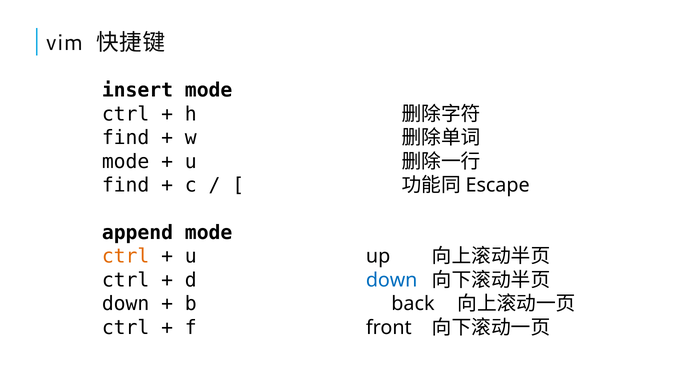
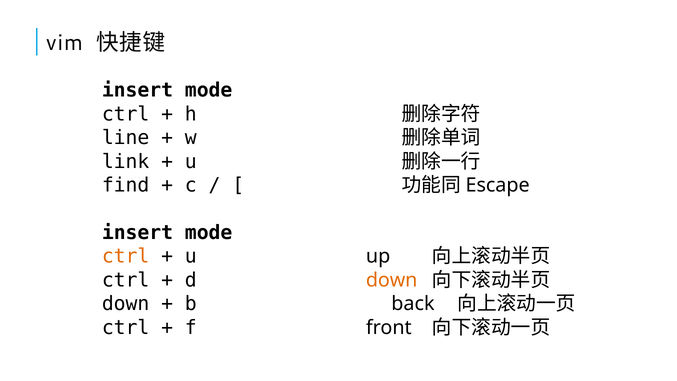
find at (126, 138): find -> line
mode at (126, 161): mode -> link
append at (137, 233): append -> insert
down at (392, 280) colour: blue -> orange
